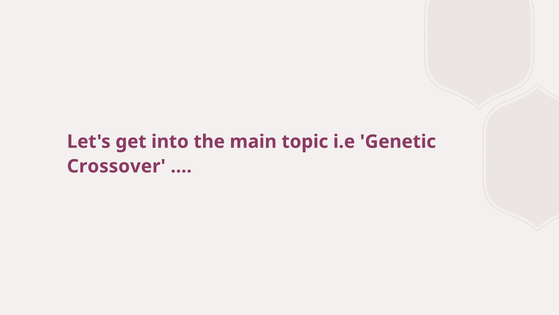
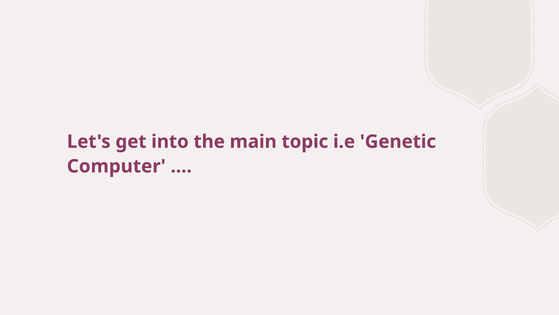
Crossover: Crossover -> Computer
